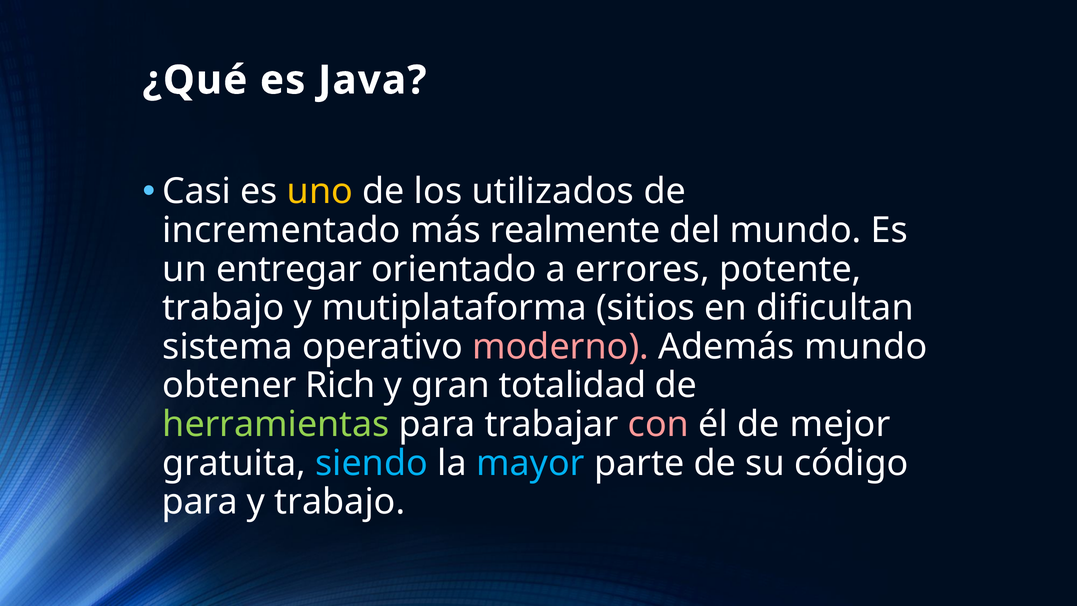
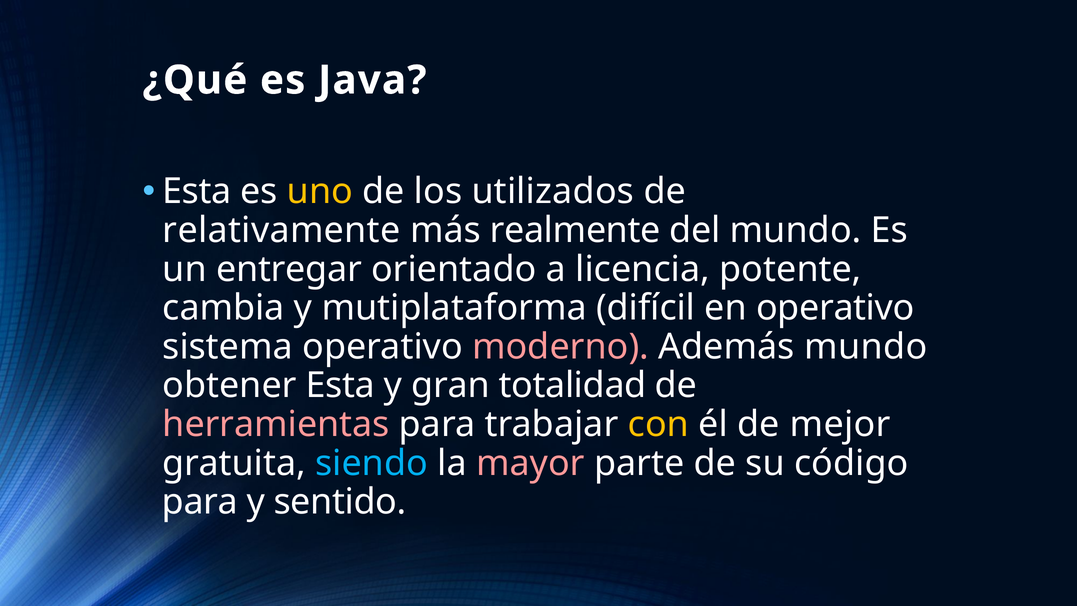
Casi at (197, 192): Casi -> Esta
incrementado: incrementado -> relativamente
errores: errores -> licencia
trabajo at (223, 308): trabajo -> cambia
sitios: sitios -> difícil
en dificultan: dificultan -> operativo
obtener Rich: Rich -> Esta
herramientas colour: light green -> pink
con colour: pink -> yellow
mayor colour: light blue -> pink
y trabajo: trabajo -> sentido
